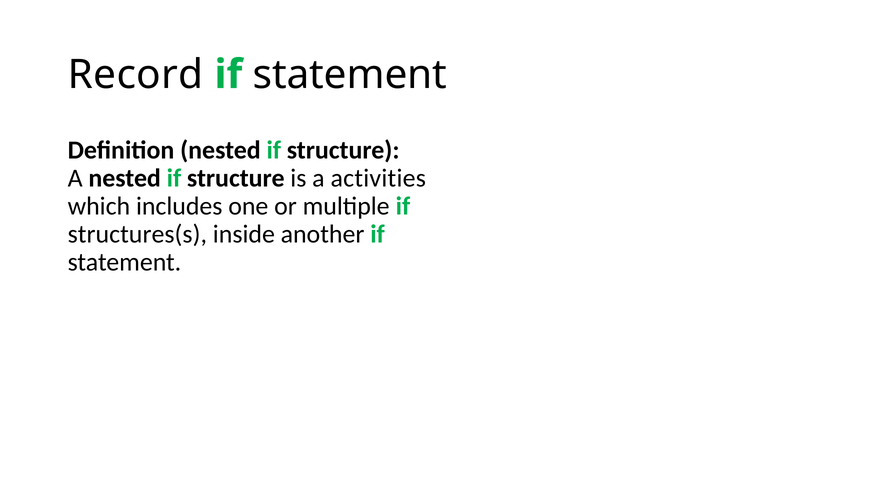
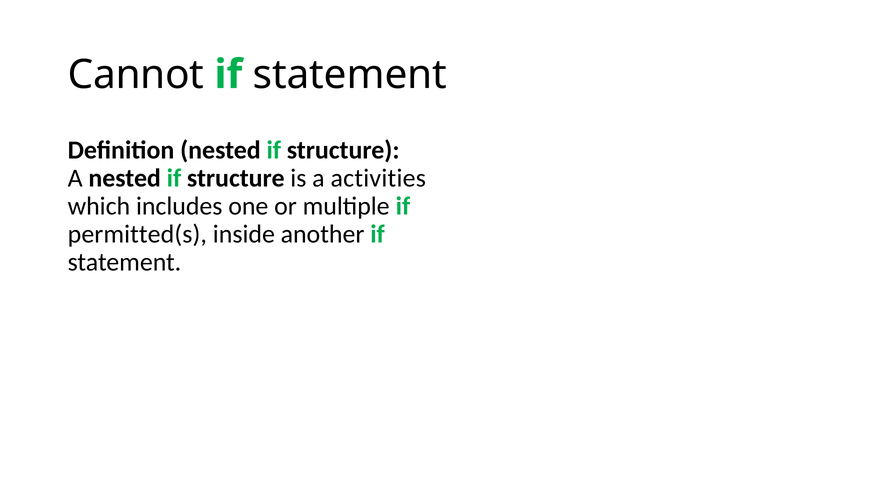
Record: Record -> Cannot
structures(s: structures(s -> permitted(s
